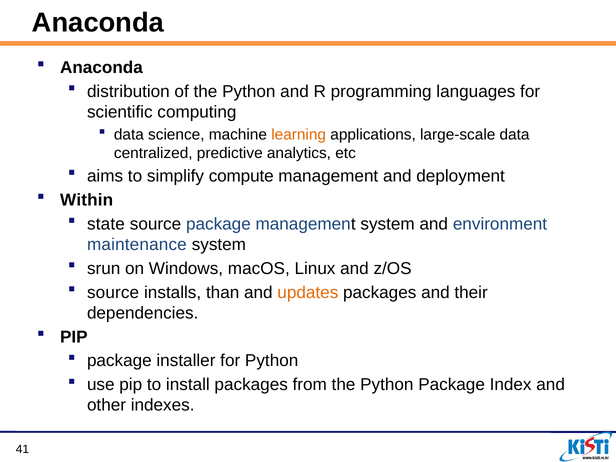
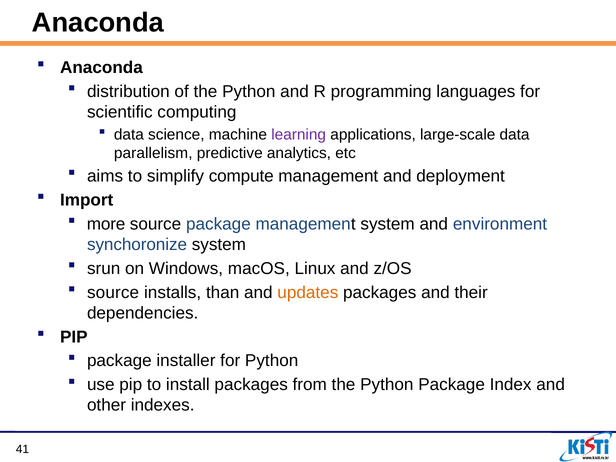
learning colour: orange -> purple
centralized: centralized -> parallelism
Within: Within -> Import
state: state -> more
maintenance: maintenance -> synchoronize
